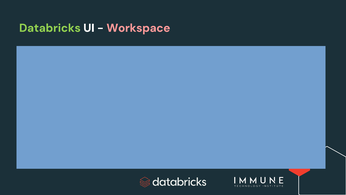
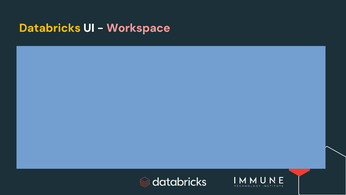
Databricks colour: light green -> yellow
